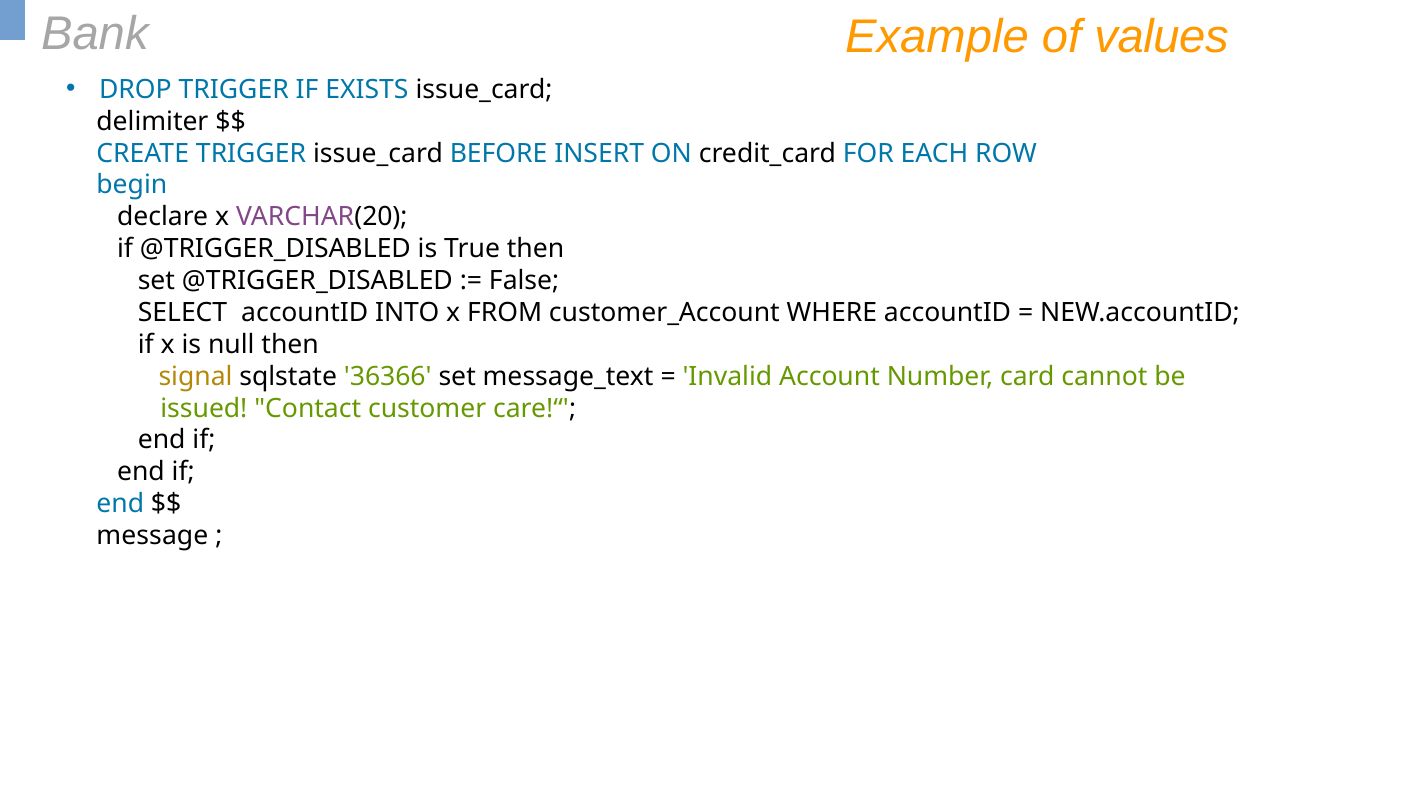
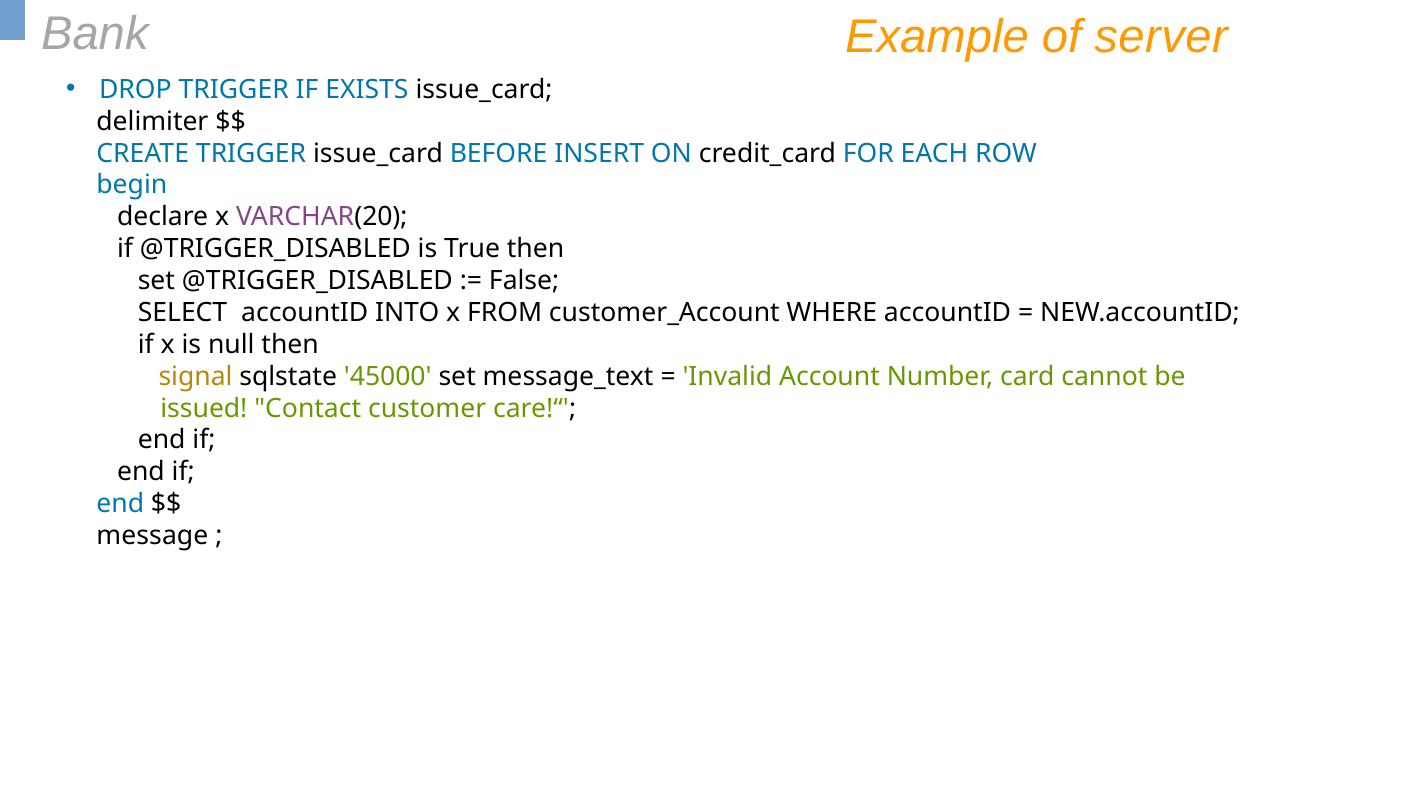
values: values -> server
36366: 36366 -> 45000
